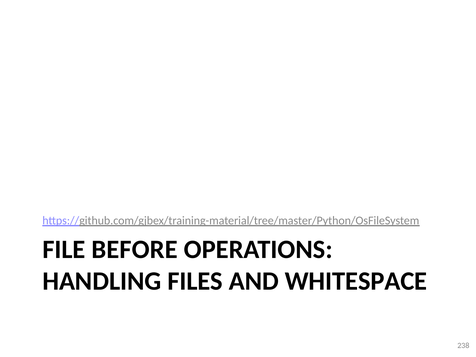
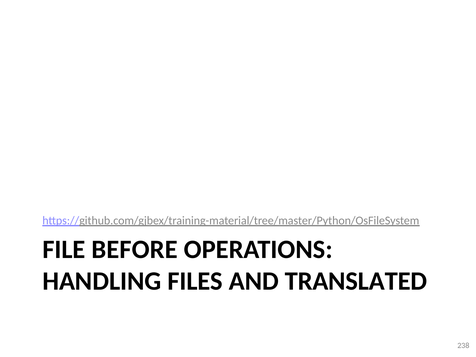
WHITESPACE: WHITESPACE -> TRANSLATED
